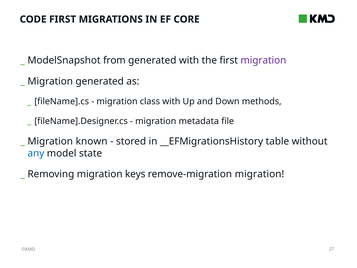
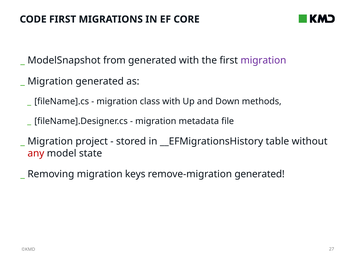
known: known -> project
any colour: blue -> red
remove-migration migration: migration -> generated
